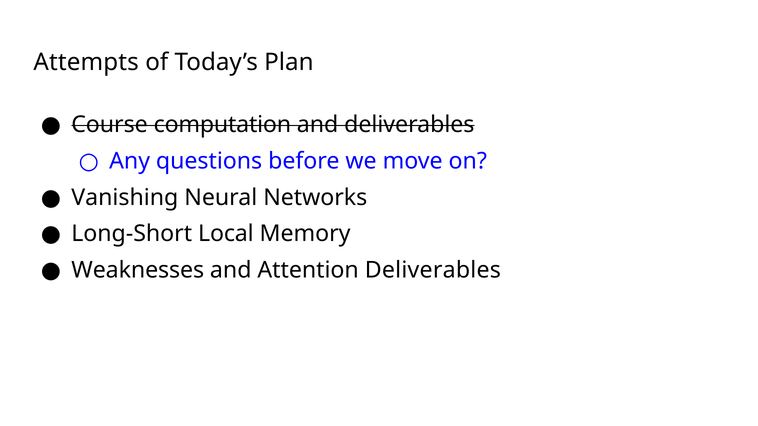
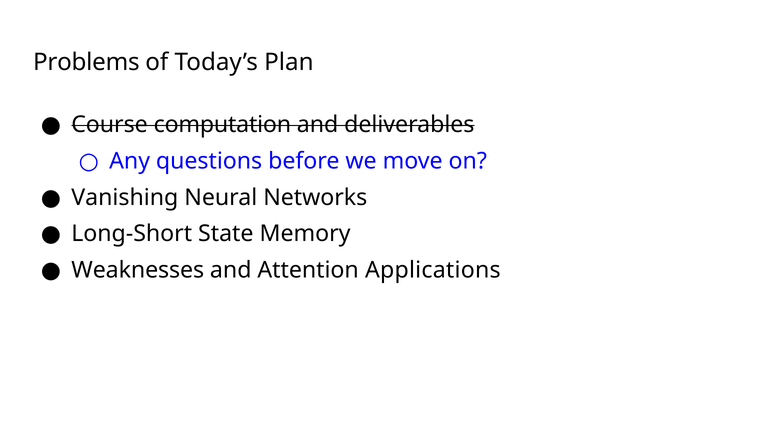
Attempts: Attempts -> Problems
Local: Local -> State
Attention Deliverables: Deliverables -> Applications
